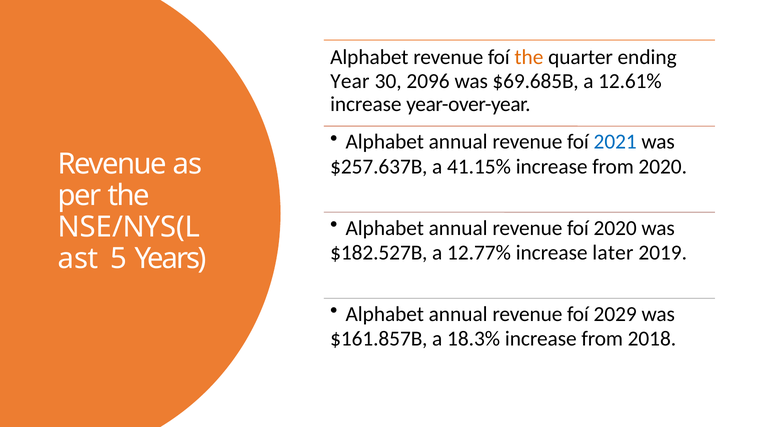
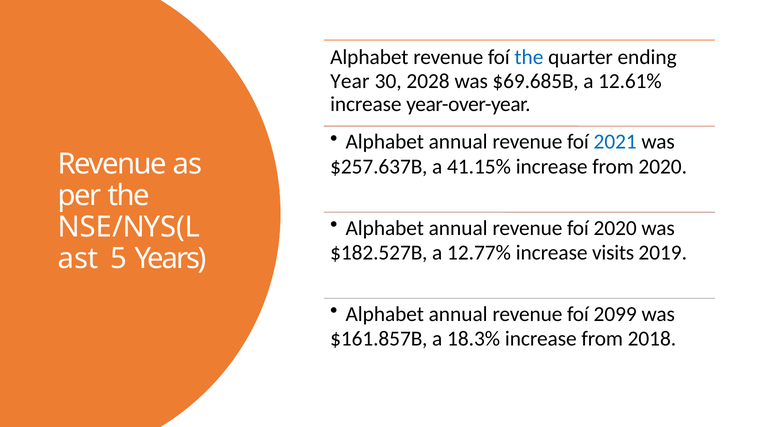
the at (529, 57) colour: orange -> blue
2096: 2096 -> 2028
later: later -> visits
2029: 2029 -> 2099
